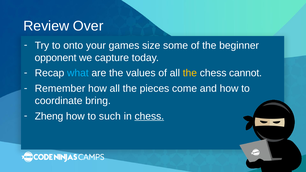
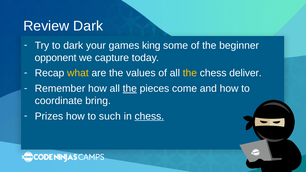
Review Over: Over -> Dark
to onto: onto -> dark
size: size -> king
what colour: light blue -> yellow
cannot: cannot -> deliver
the at (130, 89) underline: none -> present
Zheng: Zheng -> Prizes
